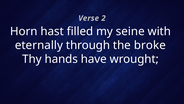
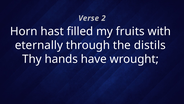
seine: seine -> fruits
broke: broke -> distils
